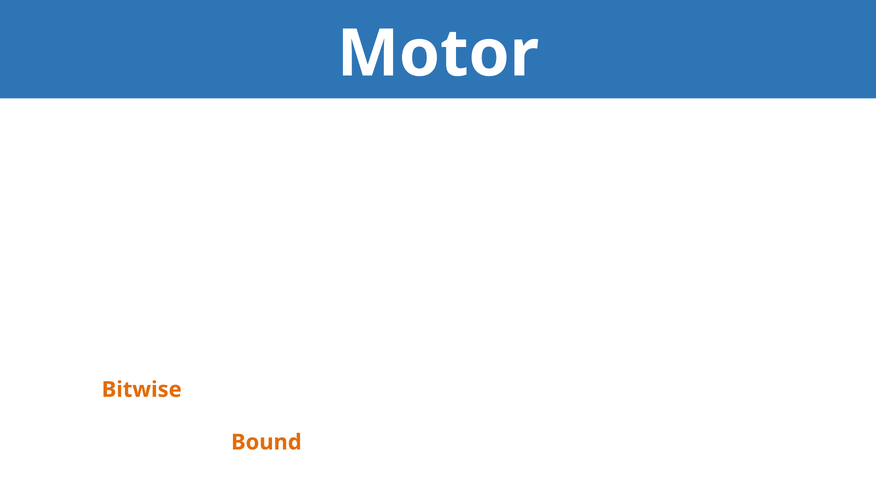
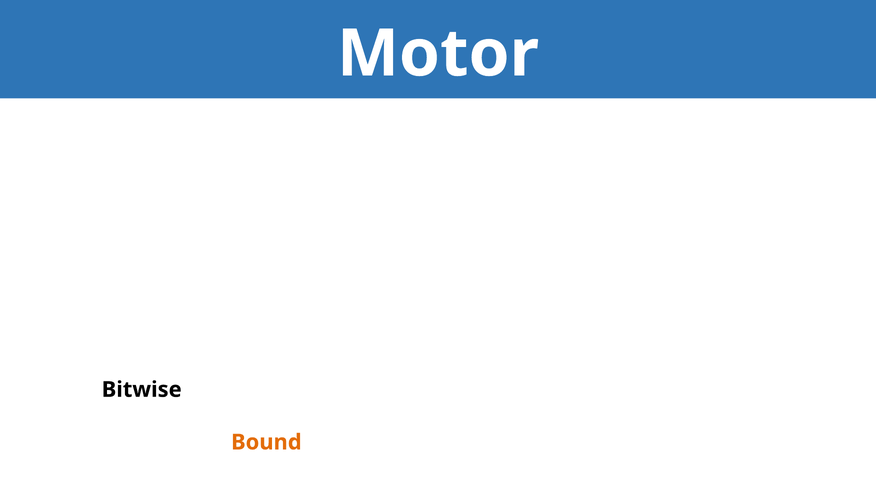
Bitwise colour: orange -> black
